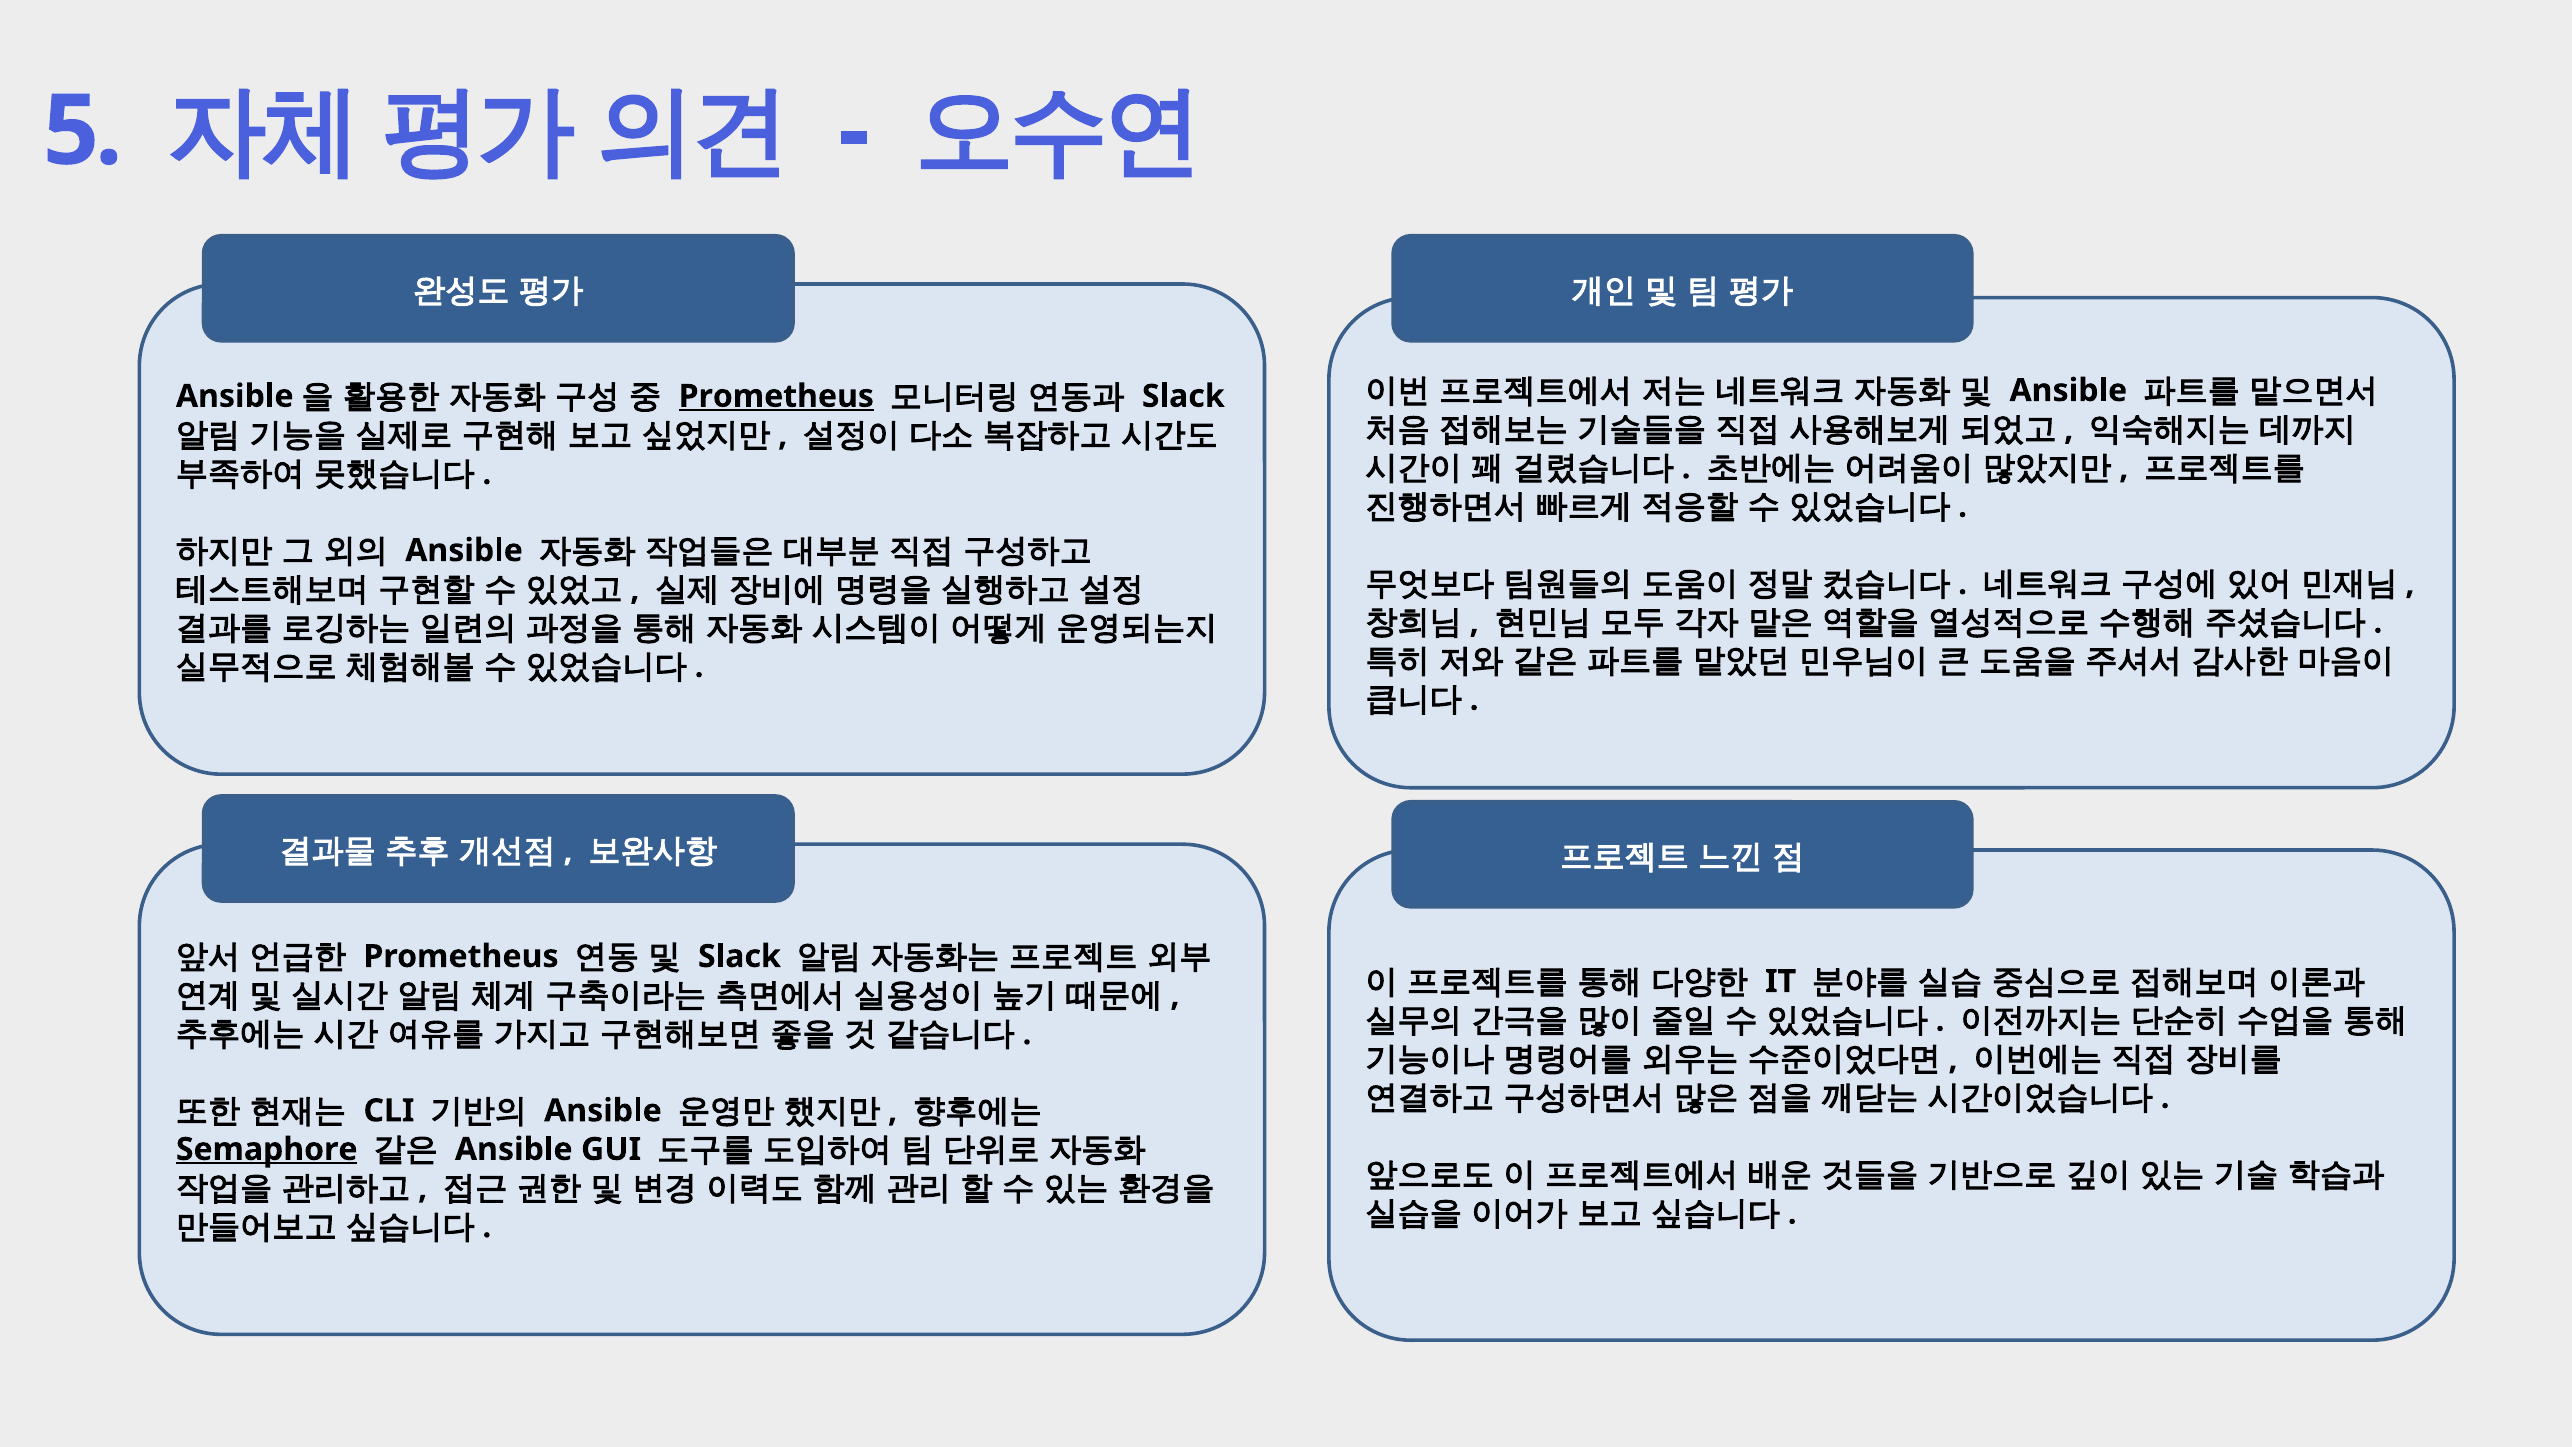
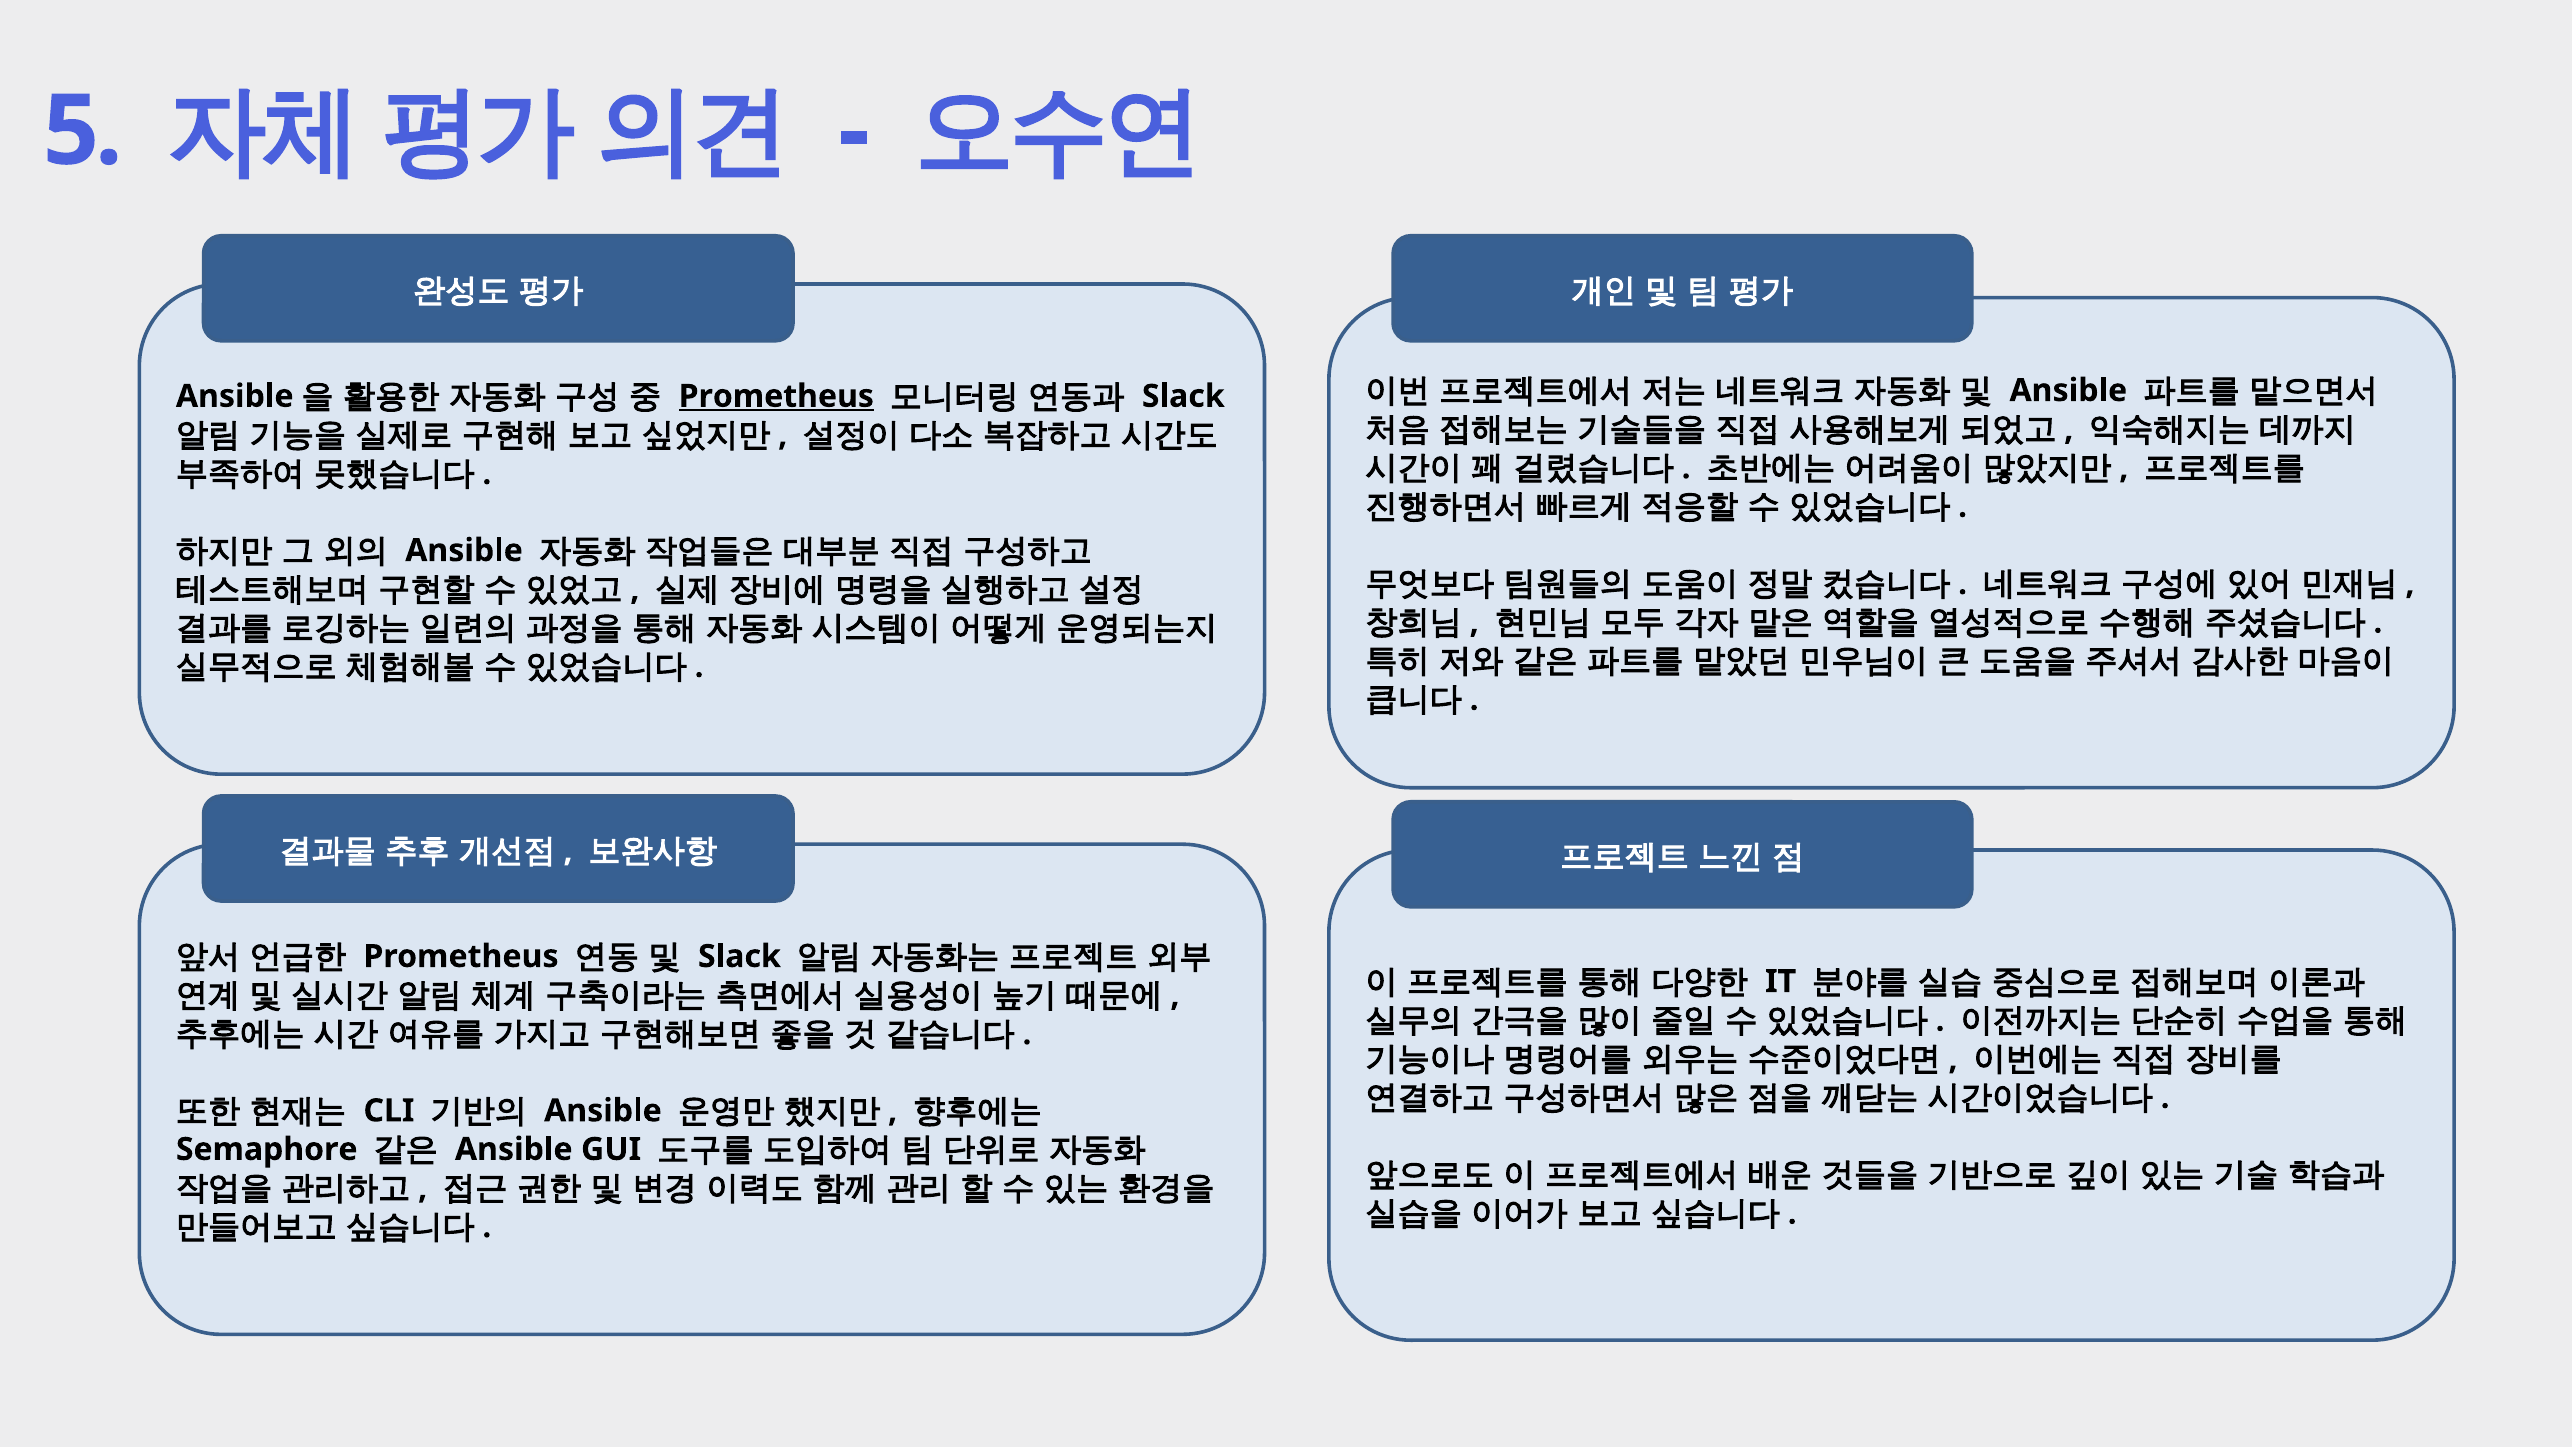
Semaphore underline: present -> none
